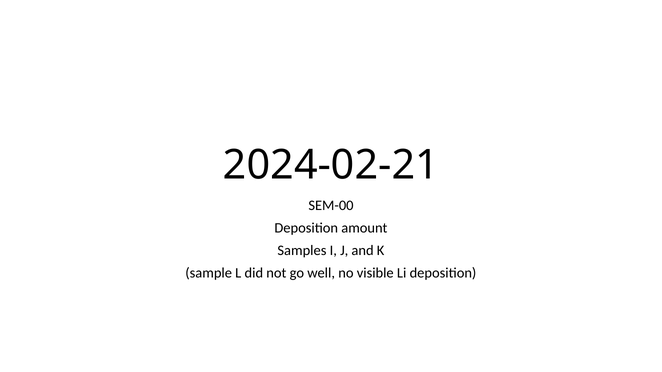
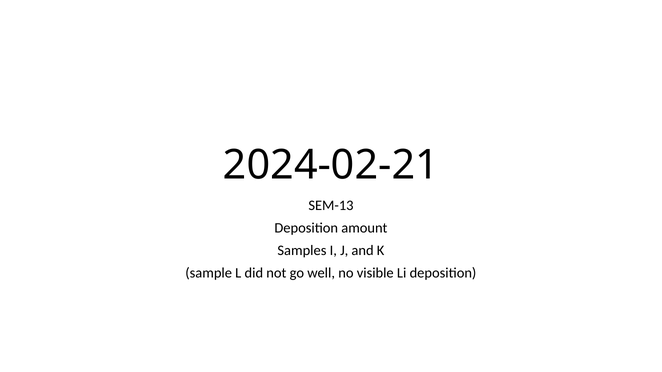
SEM-00: SEM-00 -> SEM-13
